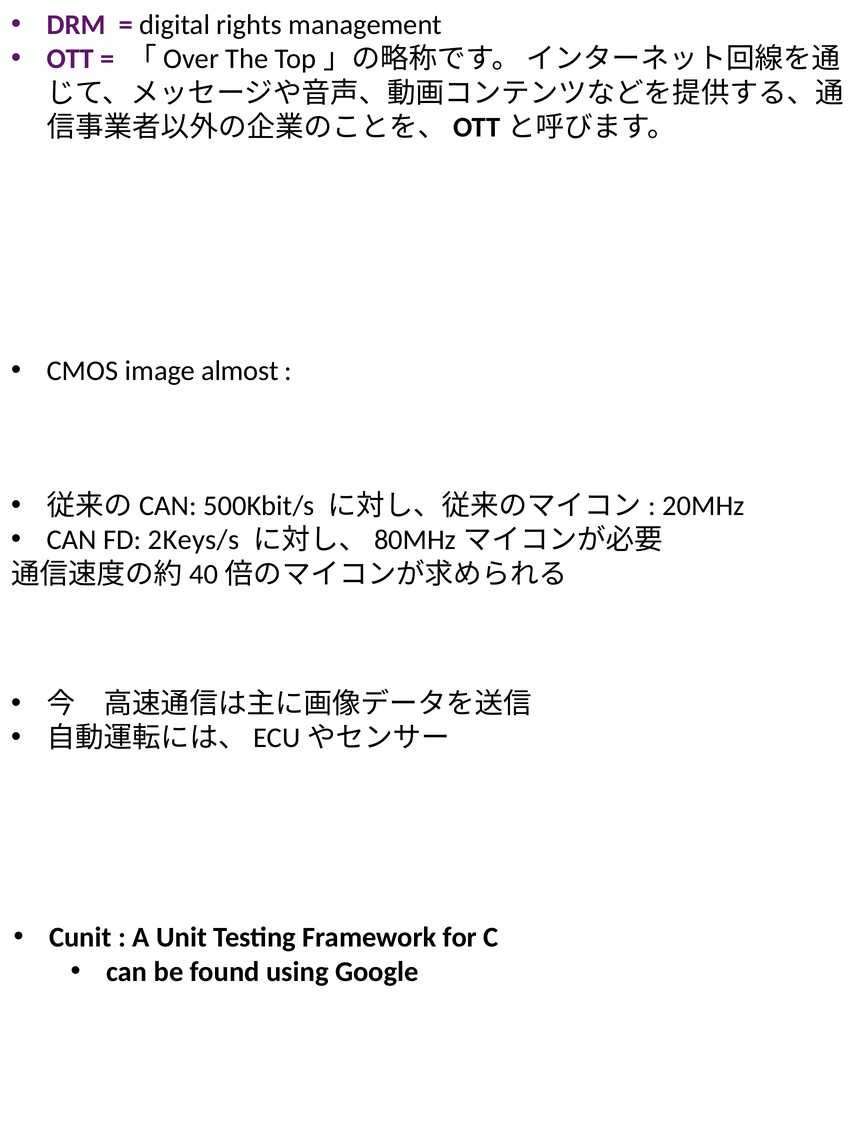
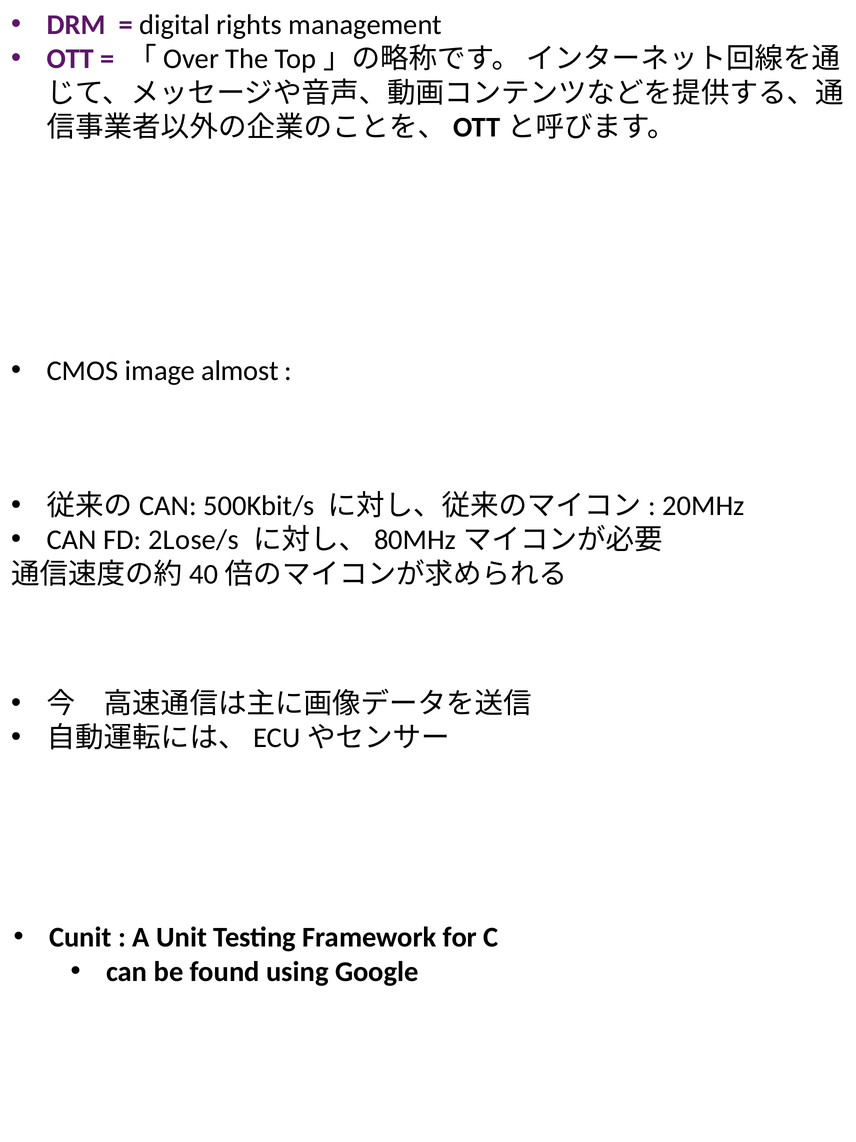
2Keys/s: 2Keys/s -> 2Lose/s
